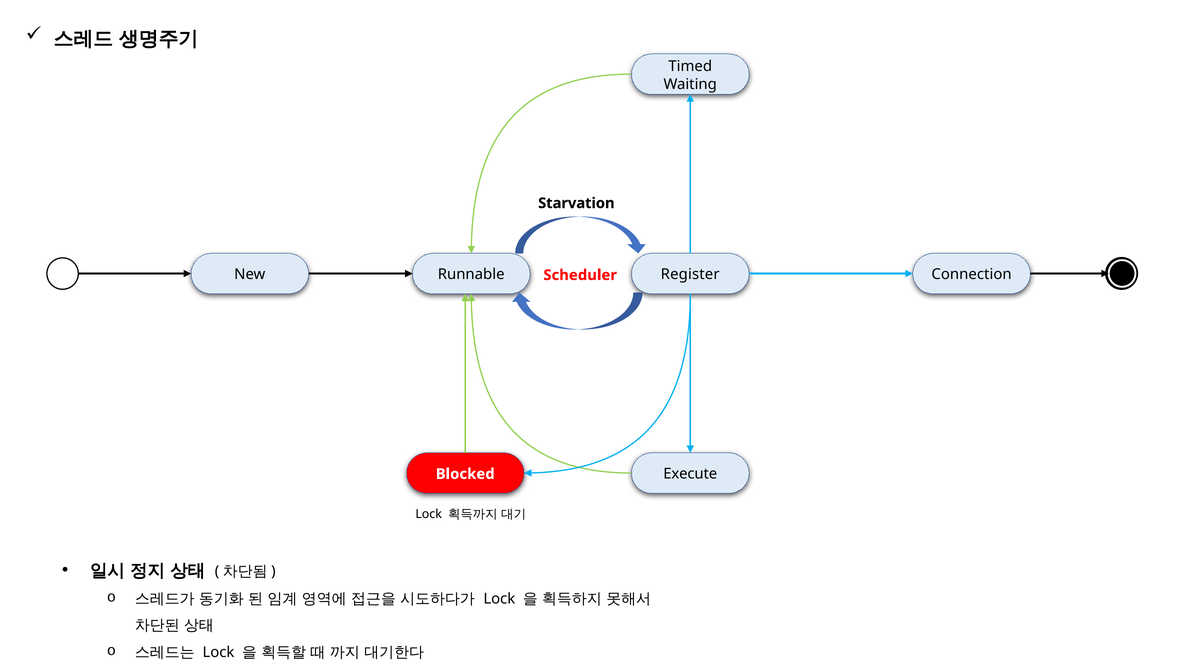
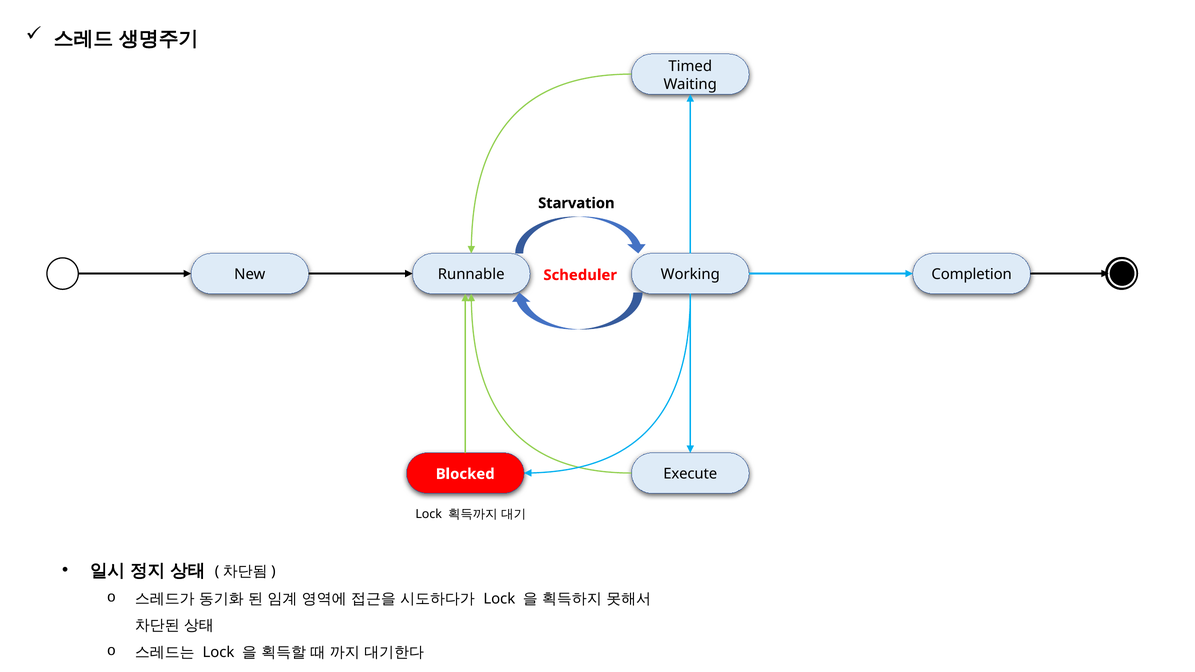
Register: Register -> Working
Connection: Connection -> Completion
